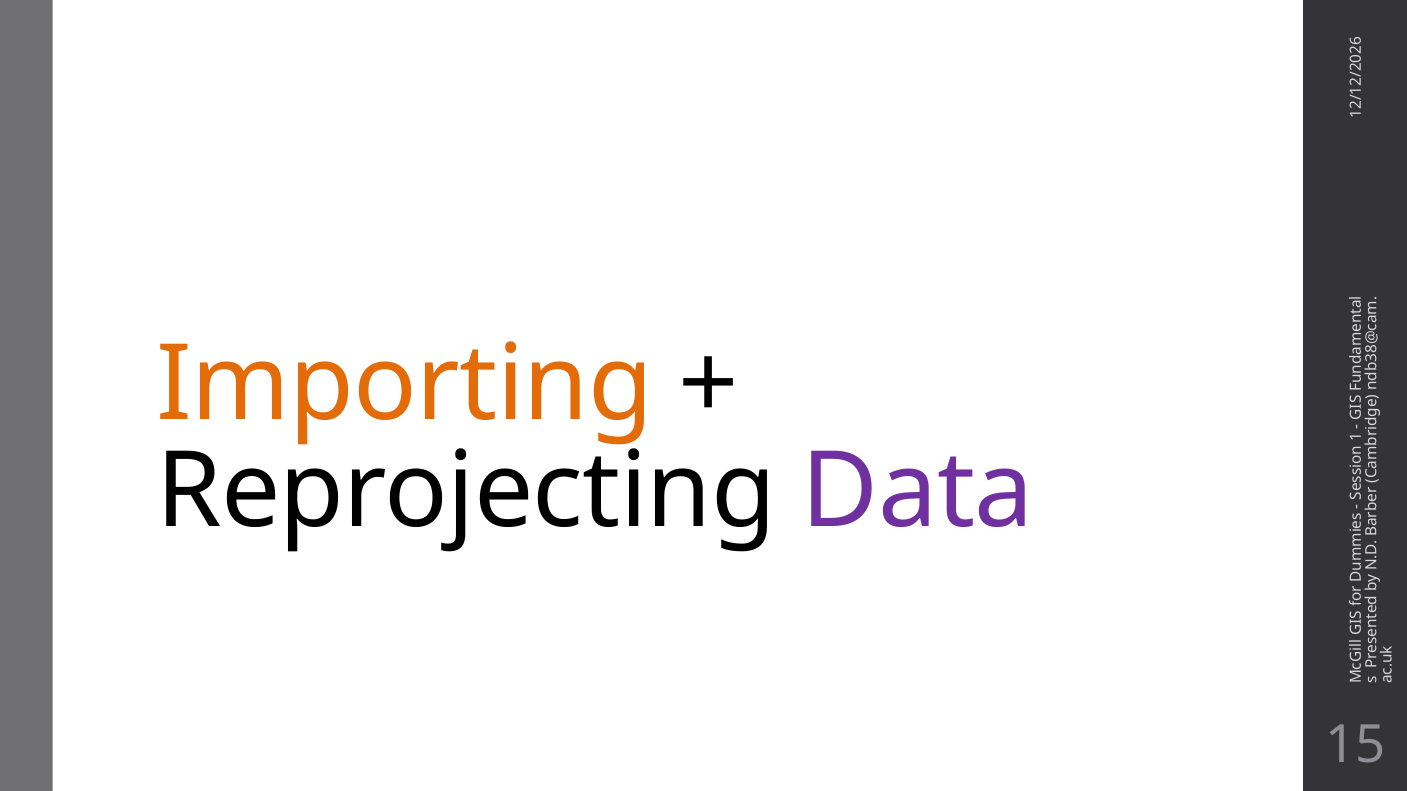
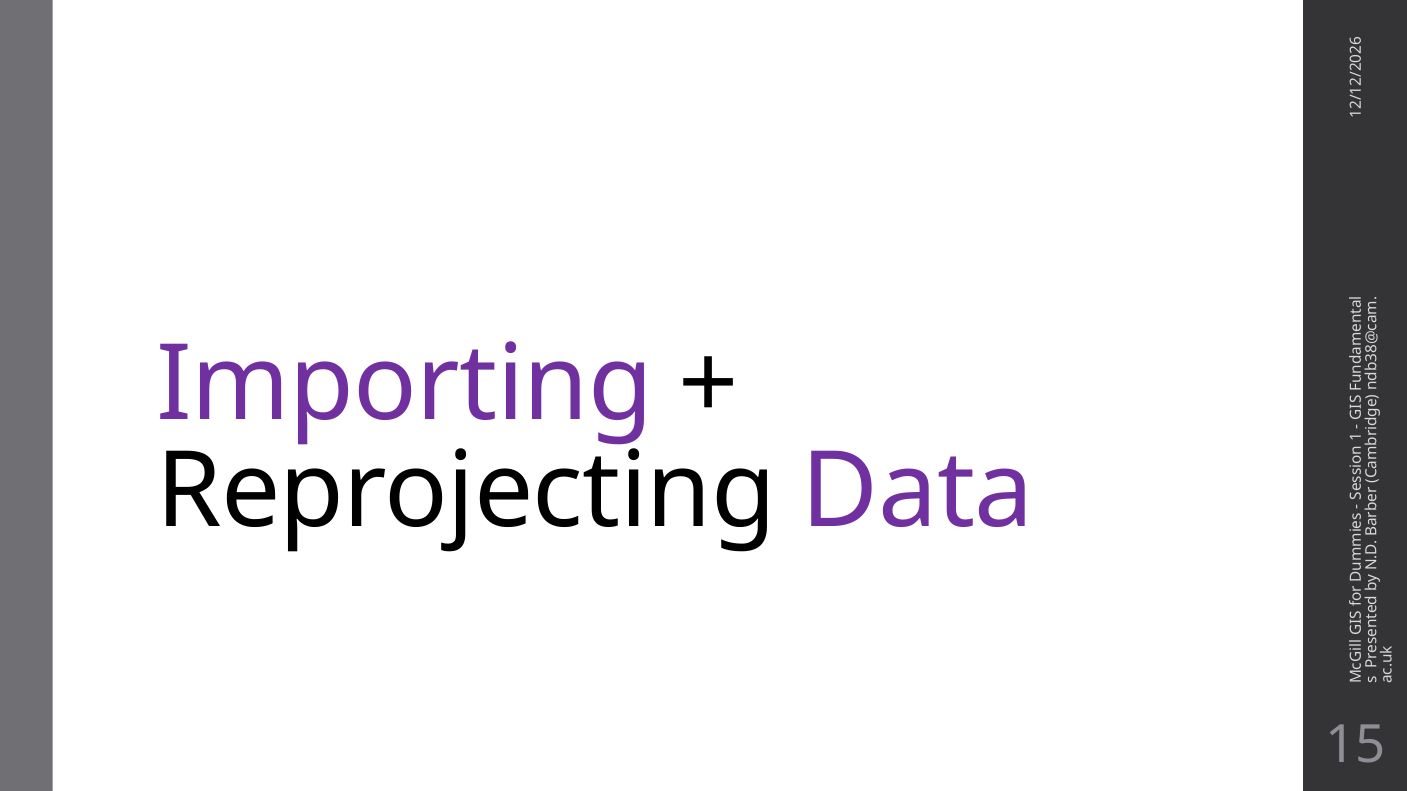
Importing colour: orange -> purple
